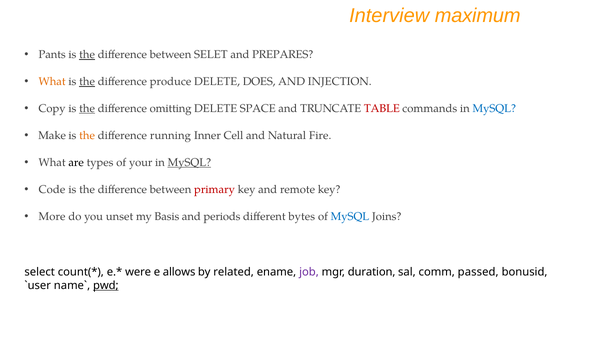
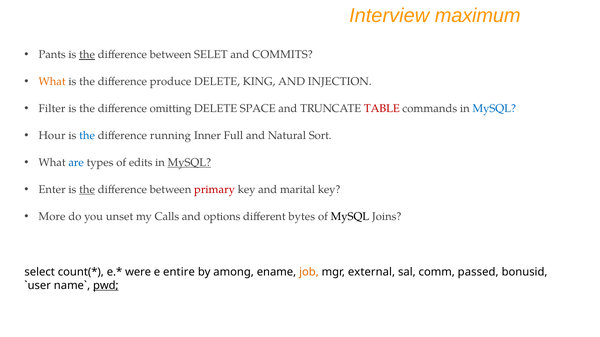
PREPARES: PREPARES -> COMMITS
the at (87, 82) underline: present -> none
DOES: DOES -> KING
Copy: Copy -> Filter
the at (87, 109) underline: present -> none
Make: Make -> Hour
the at (87, 136) colour: orange -> blue
Cell: Cell -> Full
Fire: Fire -> Sort
are colour: black -> blue
your: your -> edits
Code: Code -> Enter
the at (87, 190) underline: none -> present
remote: remote -> marital
Basis: Basis -> Calls
periods: periods -> options
MySQL at (350, 217) colour: blue -> black
allows: allows -> entire
related: related -> among
job colour: purple -> orange
duration: duration -> external
